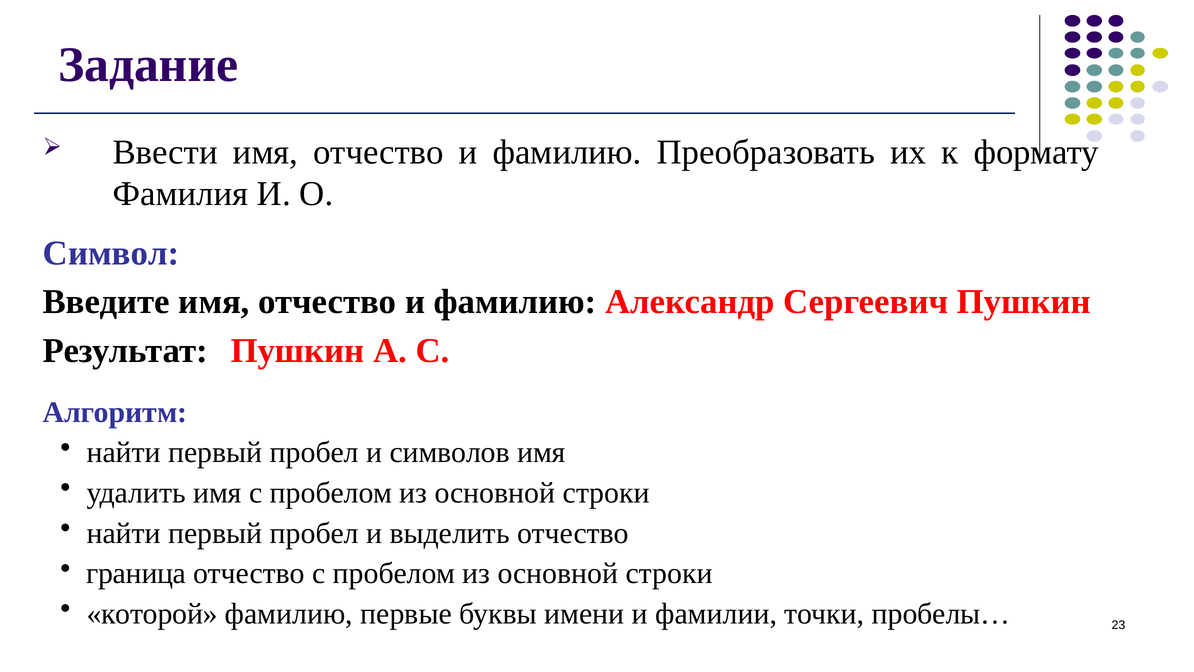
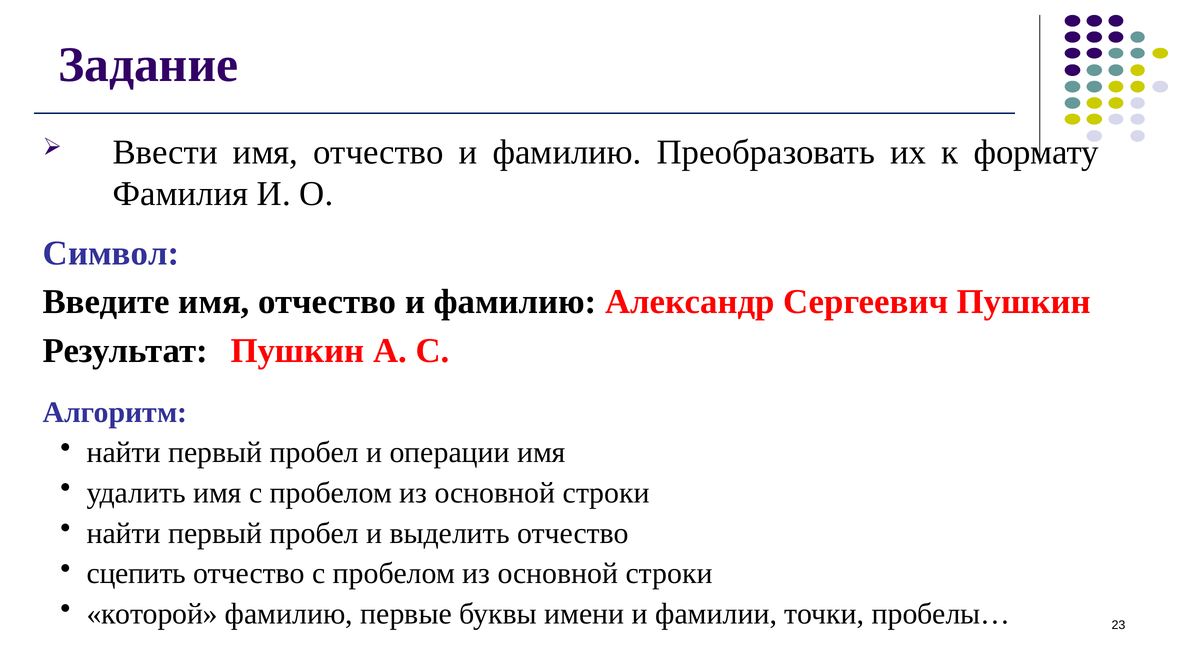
символов: символов -> операции
граница: граница -> сцепить
